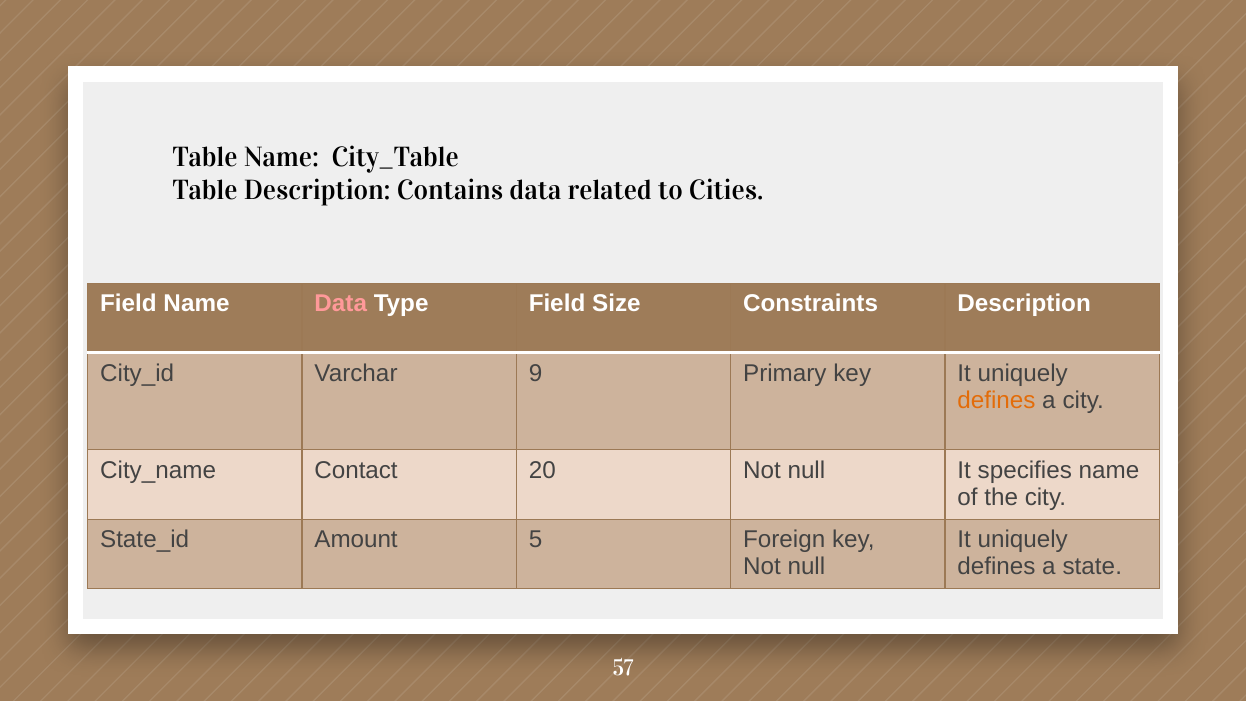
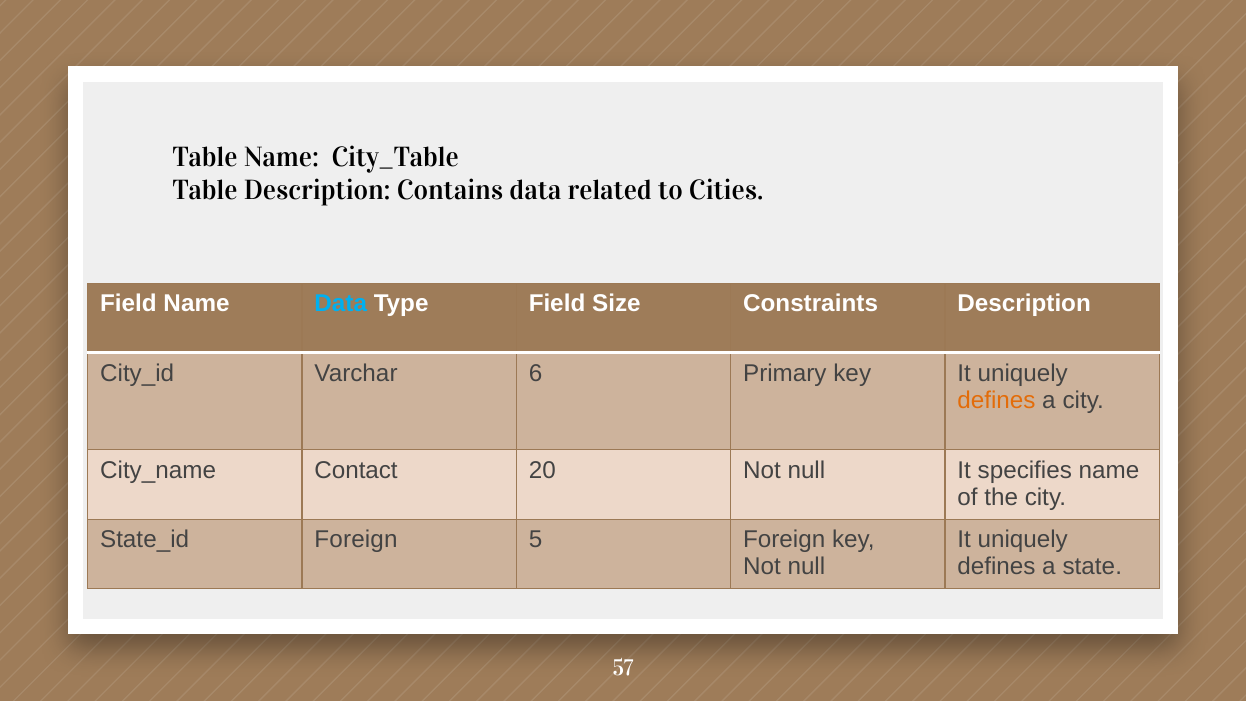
Data at (341, 304) colour: pink -> light blue
9: 9 -> 6
Amount at (356, 539): Amount -> Foreign
